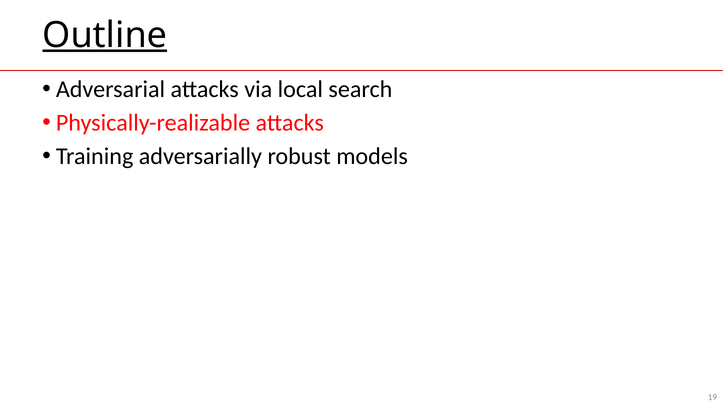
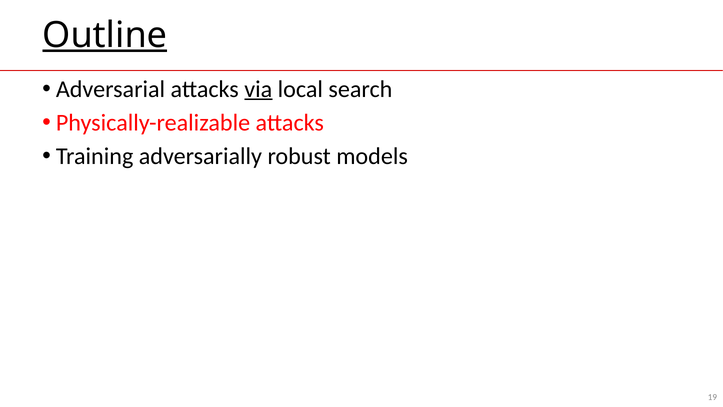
via underline: none -> present
